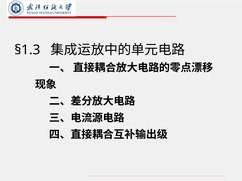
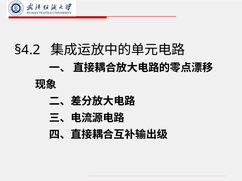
§1.3: §1.3 -> §4.2
